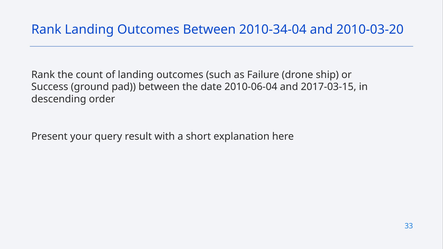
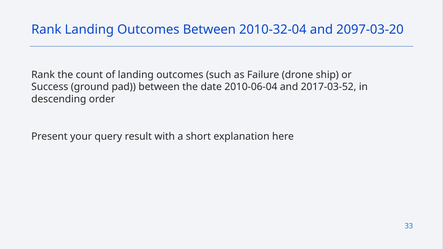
2010-34-04: 2010-34-04 -> 2010-32-04
2010-03-20: 2010-03-20 -> 2097-03-20
2017-03-15: 2017-03-15 -> 2017-03-52
